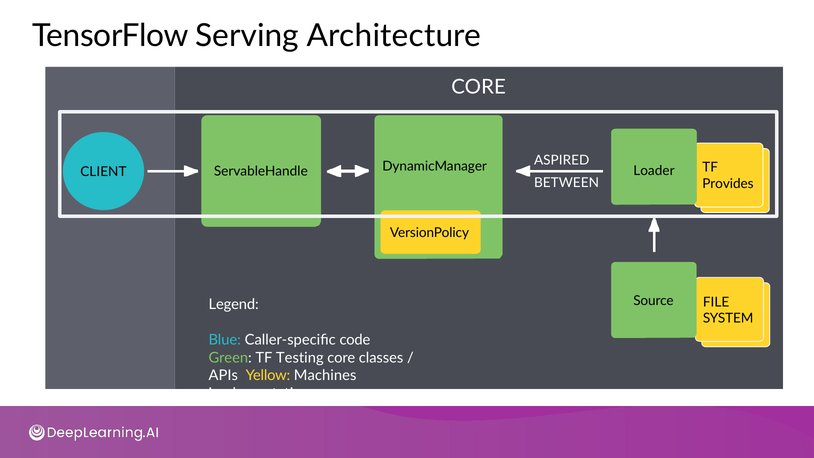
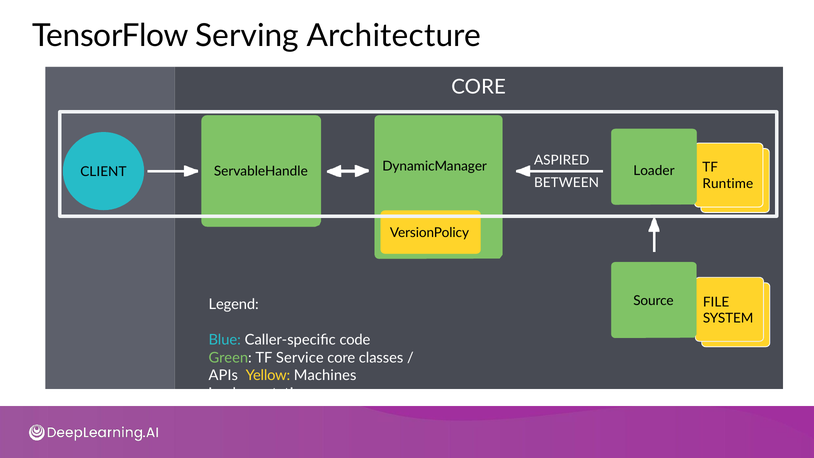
Provides: Provides -> Runtime
Testing: Testing -> Service
